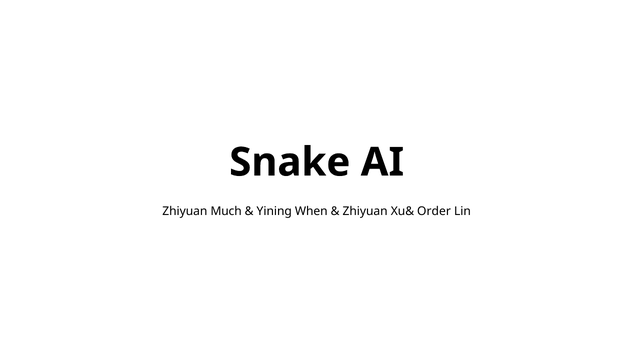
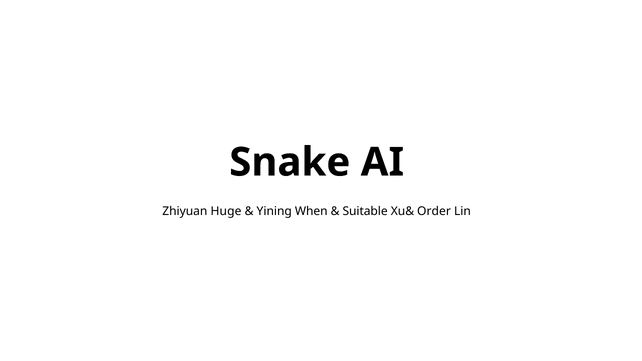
Much: Much -> Huge
Zhiyuan at (365, 211): Zhiyuan -> Suitable
